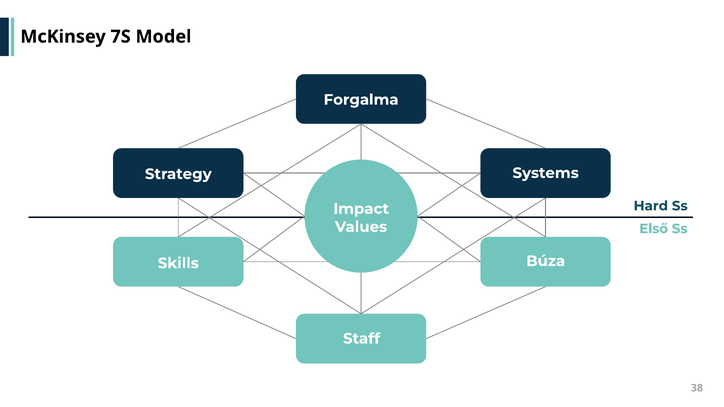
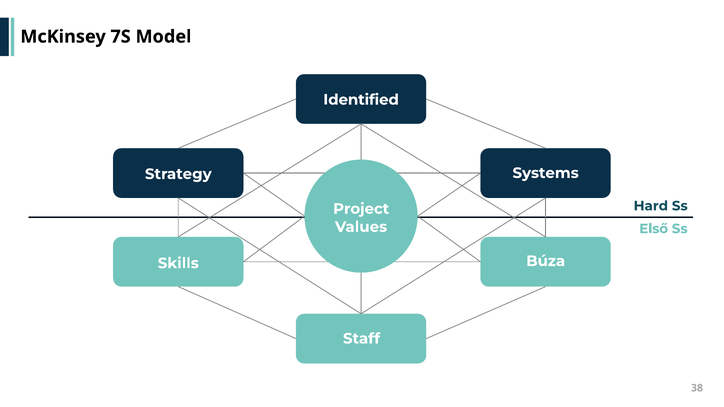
Forgalma: Forgalma -> Identified
Impact: Impact -> Project
